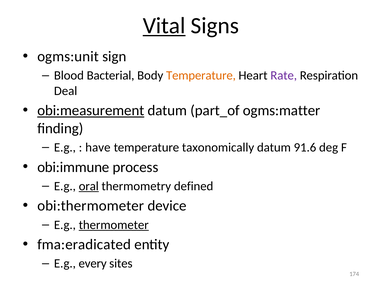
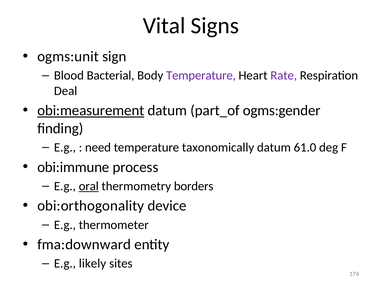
Vital underline: present -> none
Temperature at (201, 75) colour: orange -> purple
ogms:matter: ogms:matter -> ogms:gender
have: have -> need
91.6: 91.6 -> 61.0
defined: defined -> borders
obi:thermometer: obi:thermometer -> obi:orthogonality
thermometer underline: present -> none
fma:eradicated: fma:eradicated -> fma:downward
every: every -> likely
